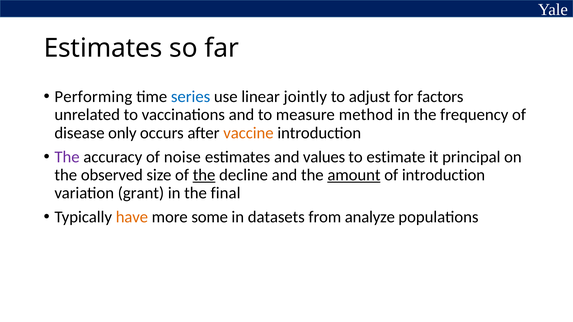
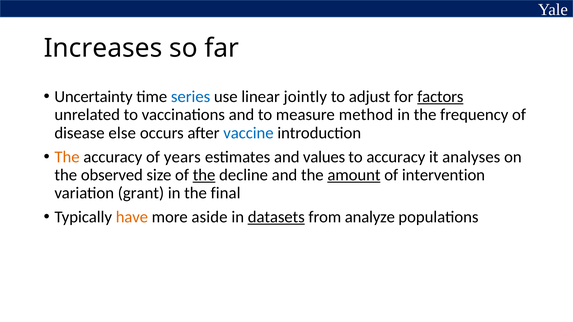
Estimates at (103, 48): Estimates -> Increases
Performing: Performing -> Uncertainty
factors underline: none -> present
only: only -> else
vaccine colour: orange -> blue
The at (67, 157) colour: purple -> orange
noise: noise -> years
to estimate: estimate -> accuracy
principal: principal -> analyses
of introduction: introduction -> intervention
some: some -> aside
datasets underline: none -> present
